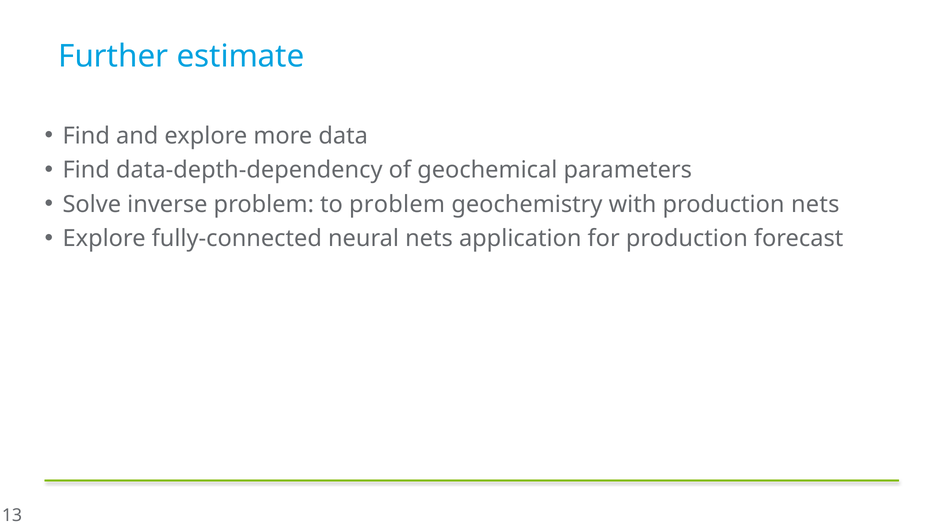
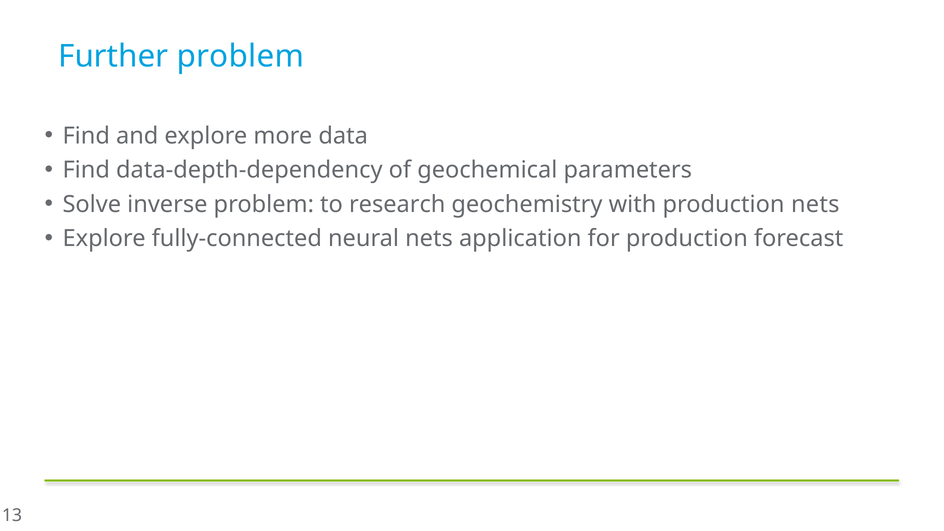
Further estimate: estimate -> problem
to problem: problem -> research
